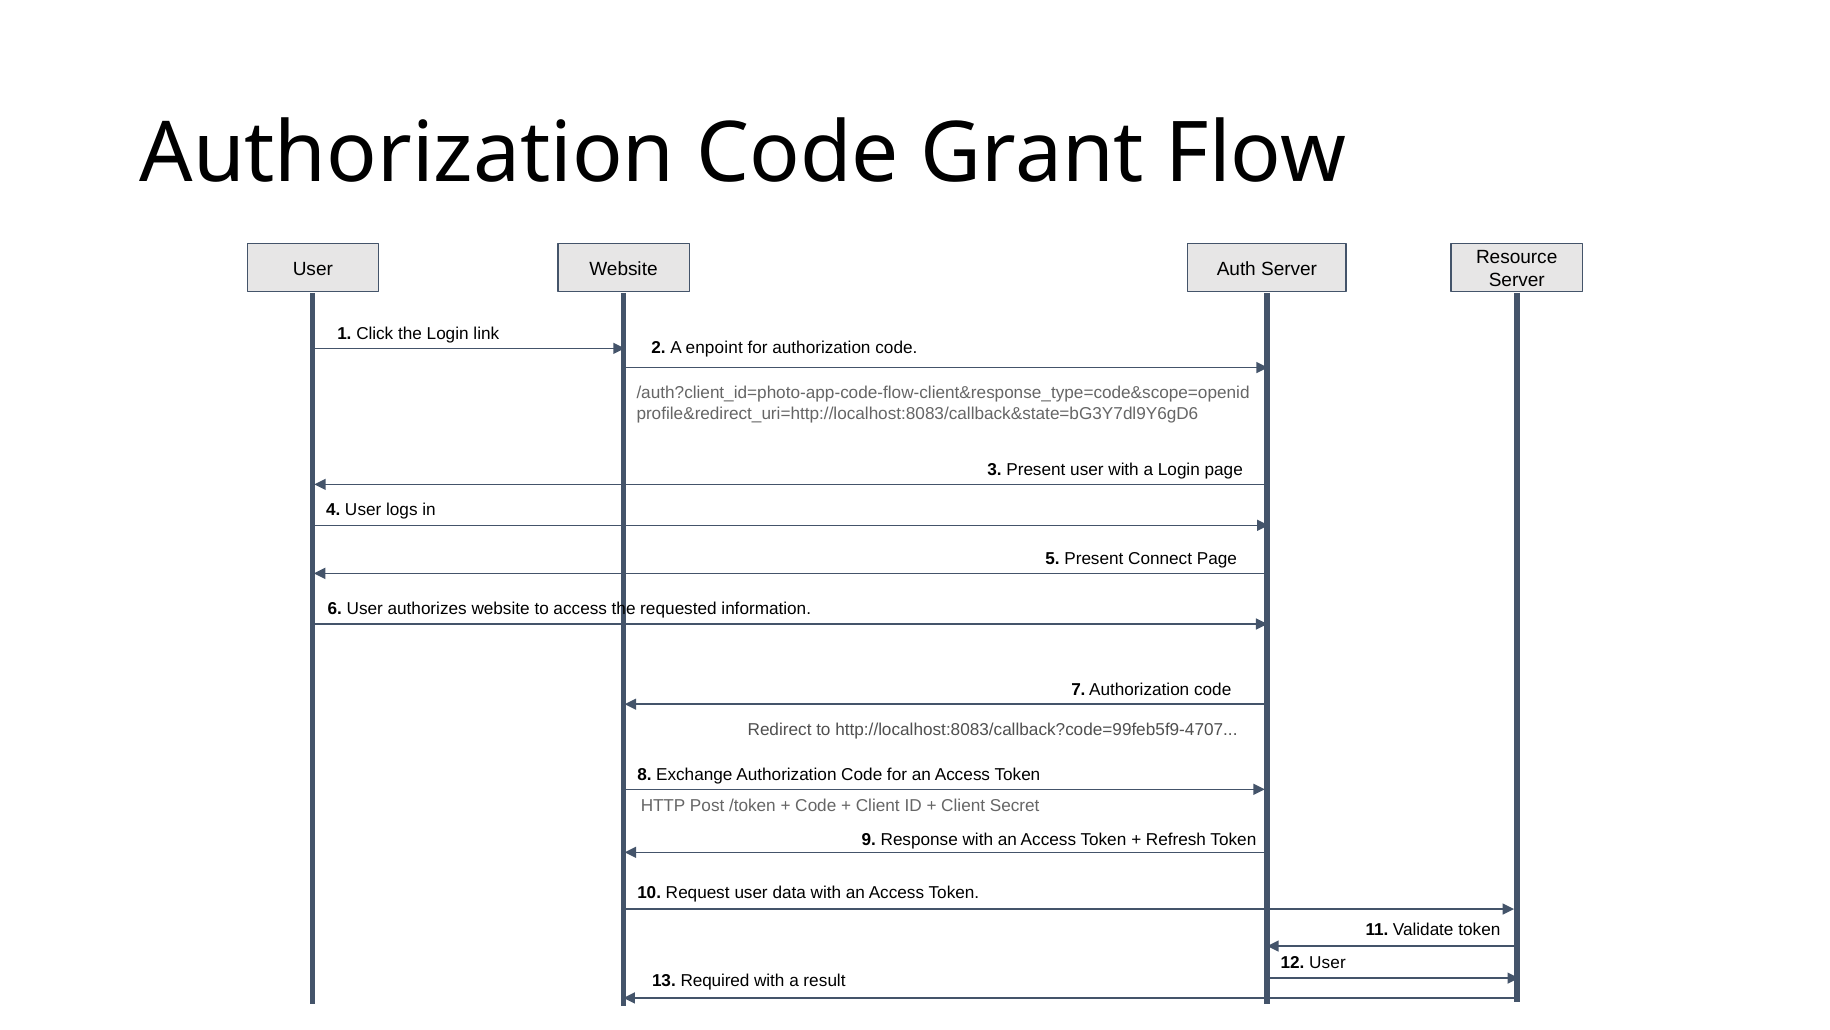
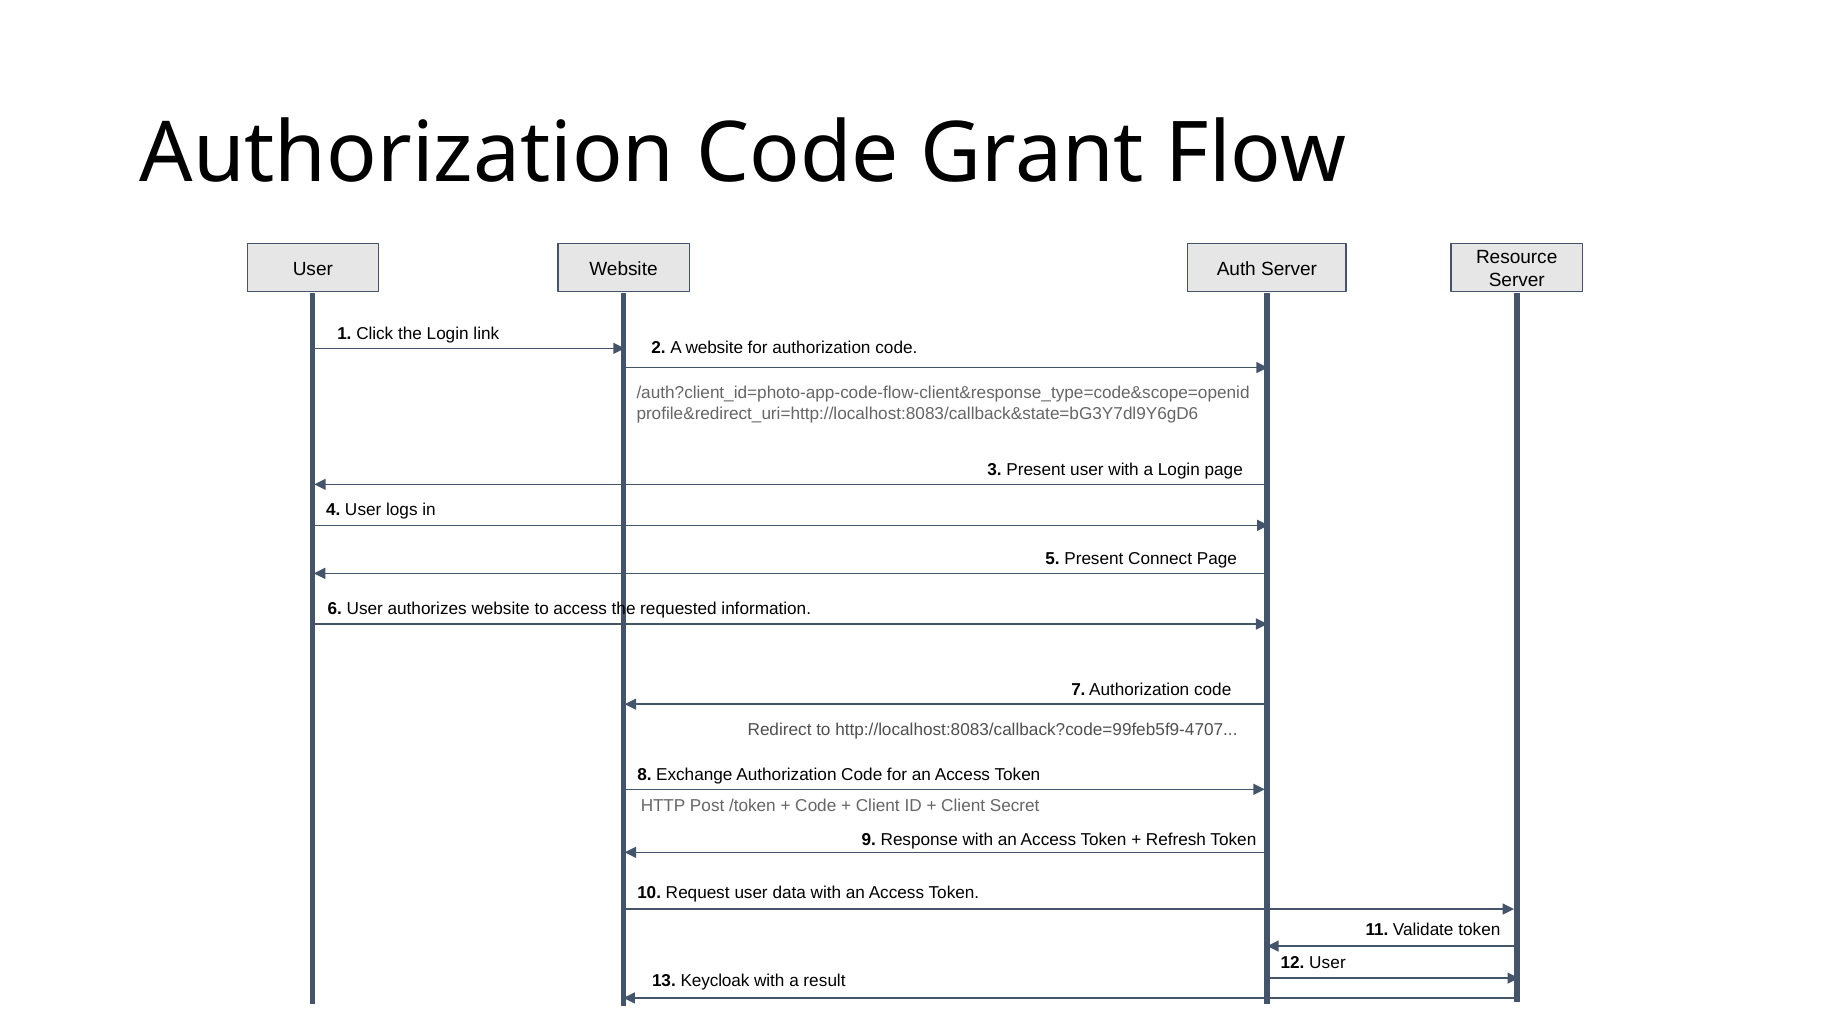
A enpoint: enpoint -> website
Required: Required -> Keycloak
